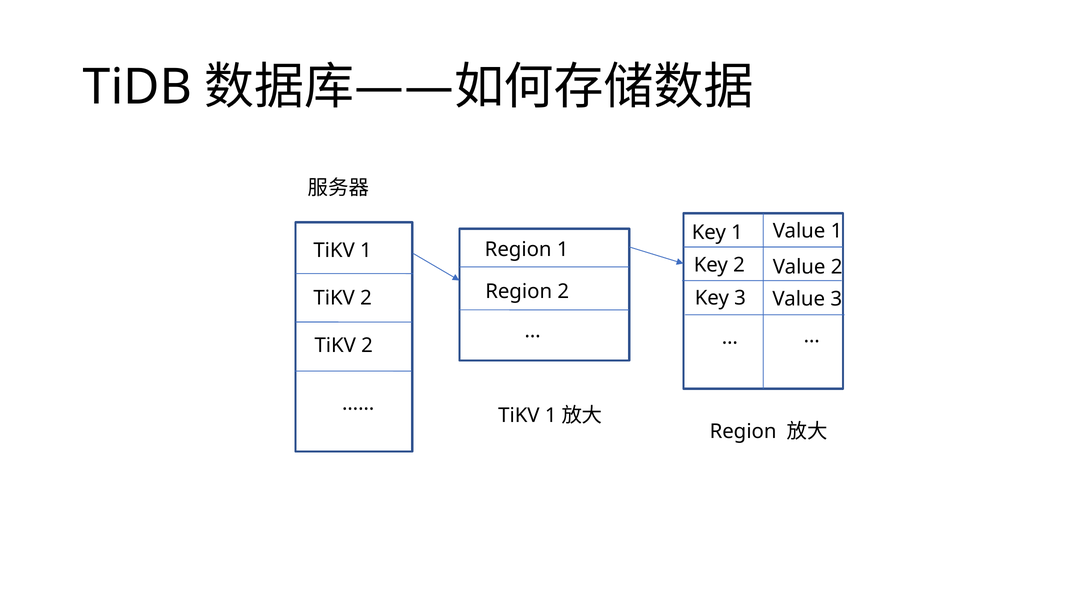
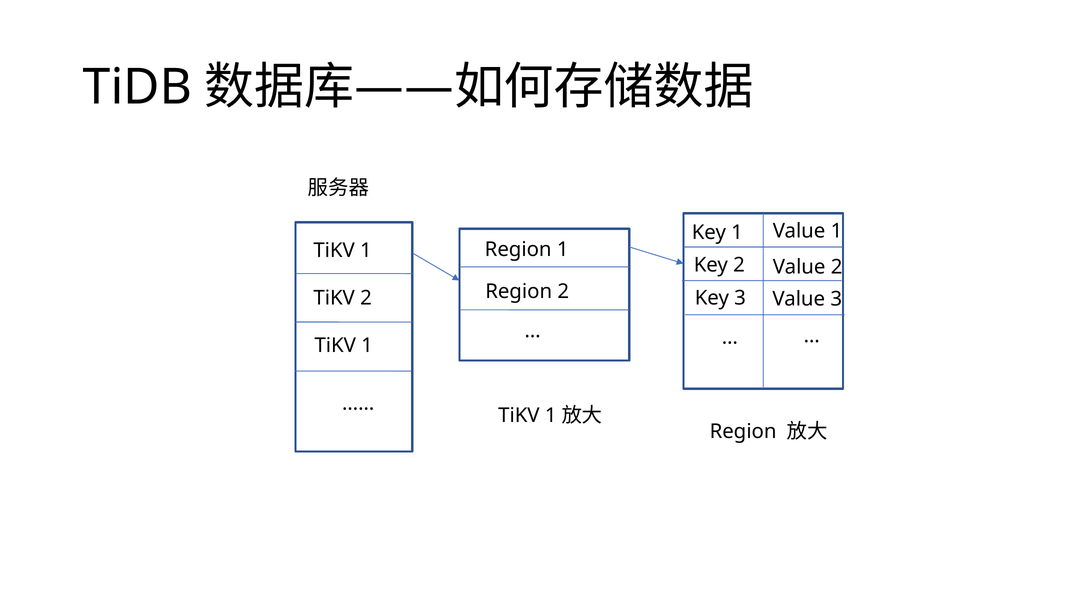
2 at (367, 346): 2 -> 1
